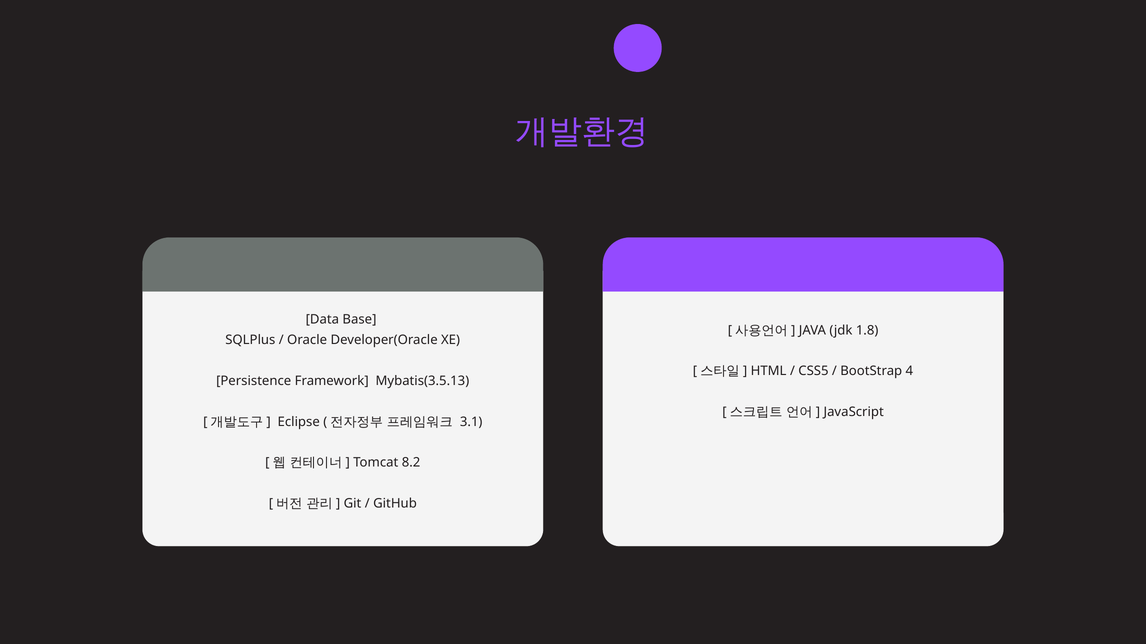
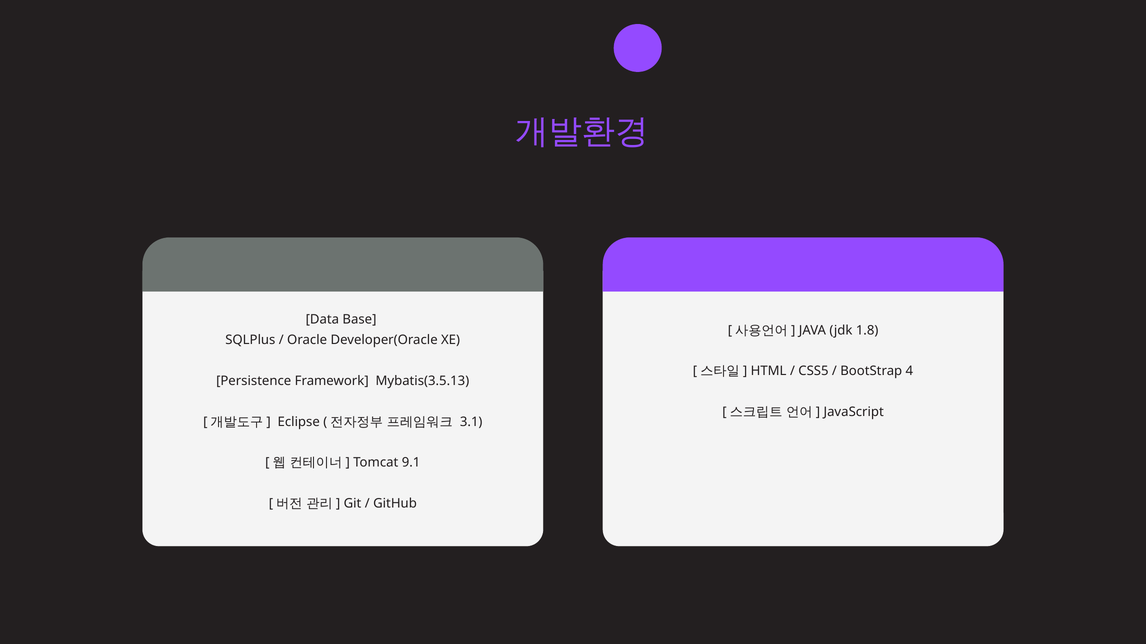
8.2: 8.2 -> 9.1
